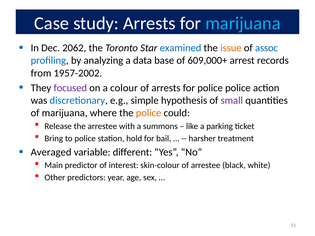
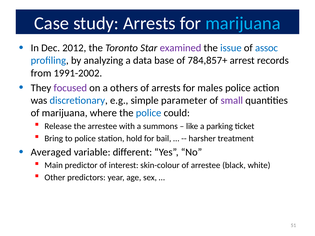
2062: 2062 -> 2012
examined colour: blue -> purple
issue colour: orange -> blue
609,000+: 609,000+ -> 784,857+
1957-2002: 1957-2002 -> 1991-2002
colour: colour -> others
for police: police -> males
hypothesis: hypothesis -> parameter
police at (149, 113) colour: orange -> blue
